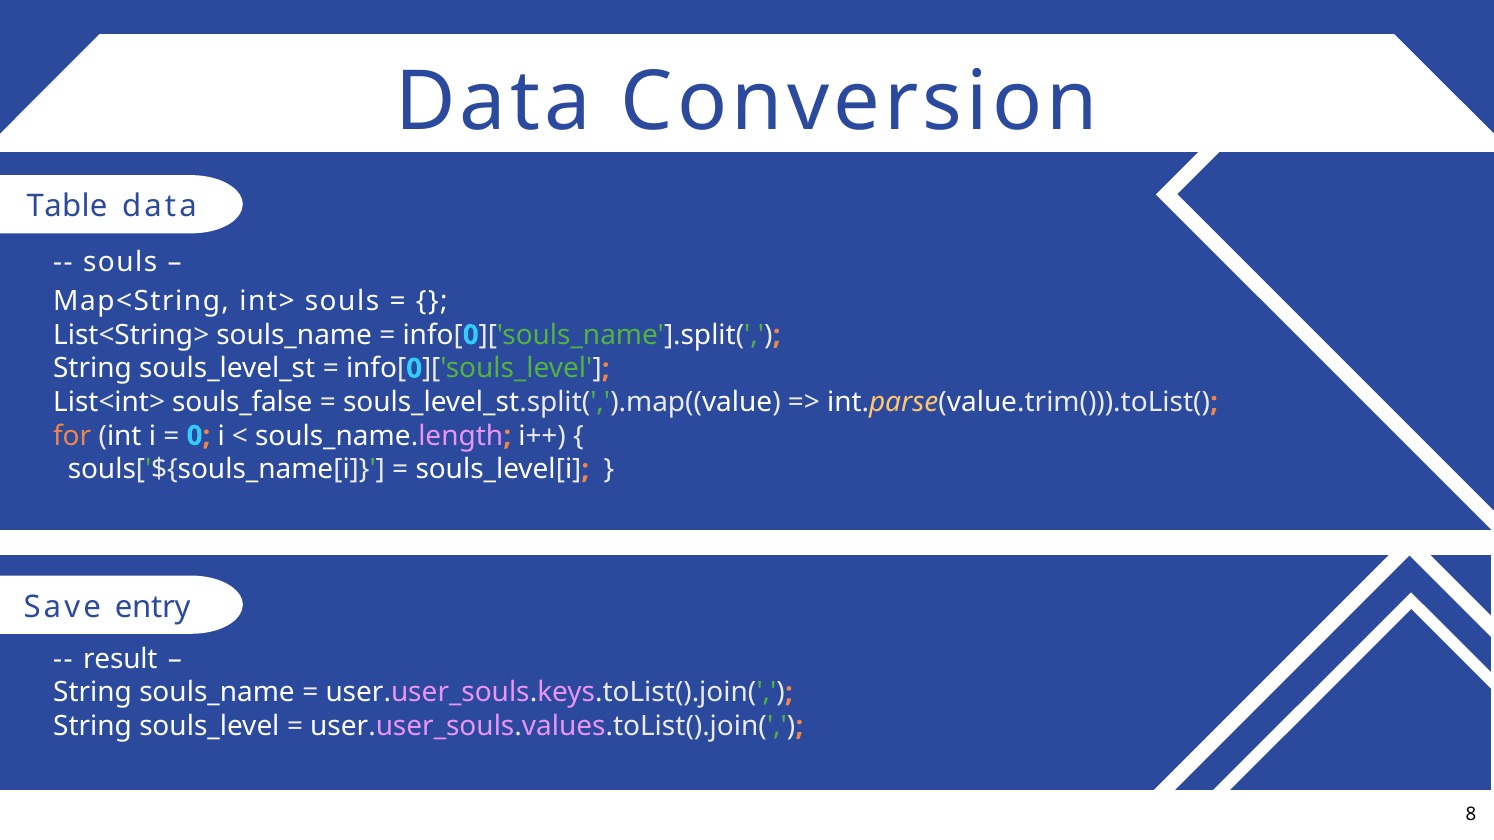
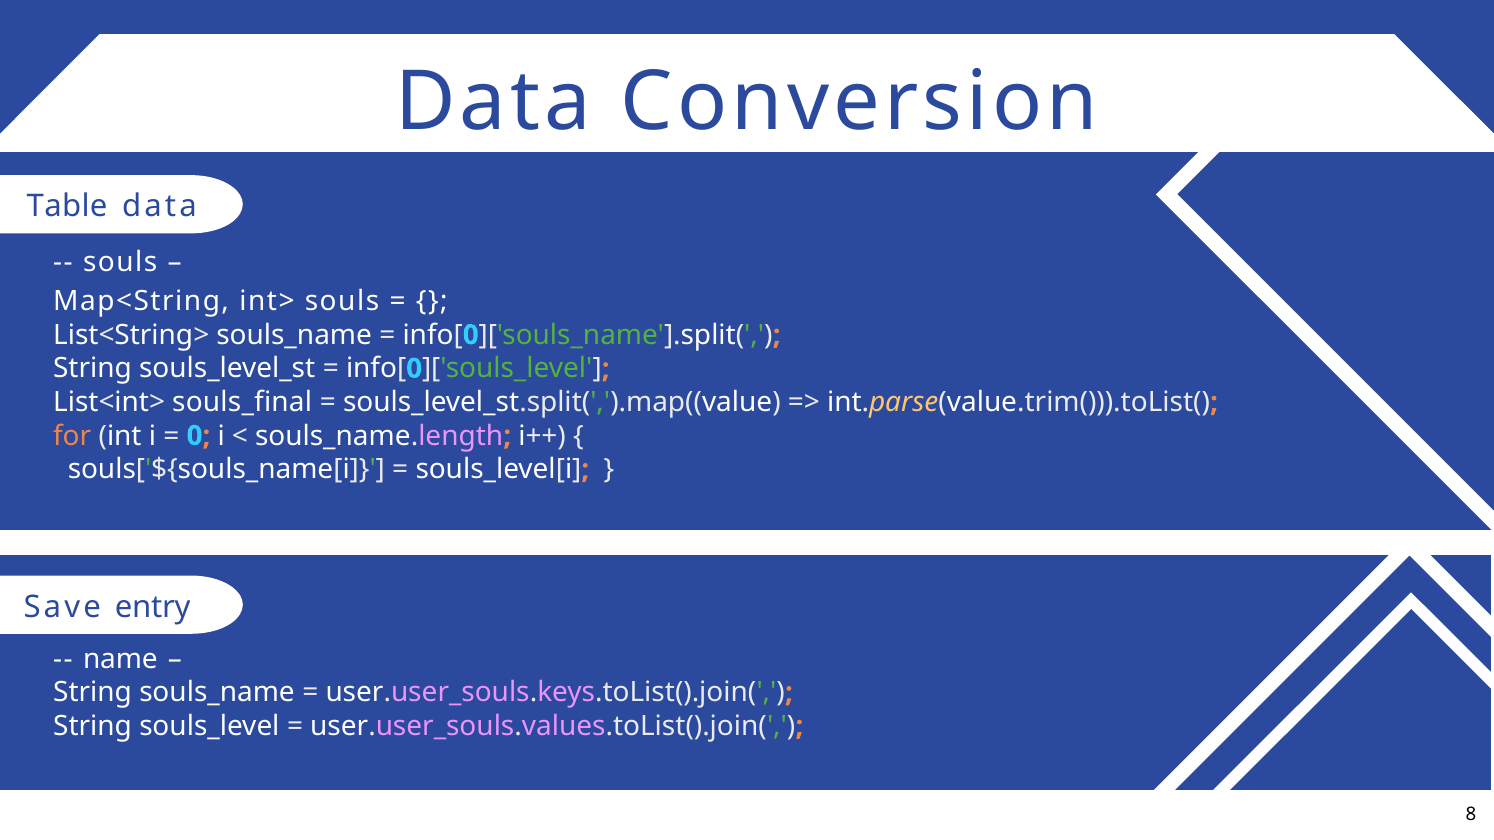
souls_false: souls_false -> souls_final
result: result -> name
